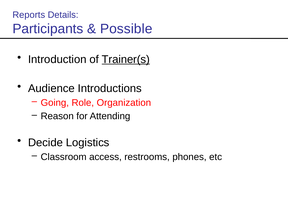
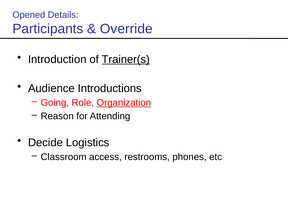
Reports: Reports -> Opened
Possible: Possible -> Override
Organization underline: none -> present
